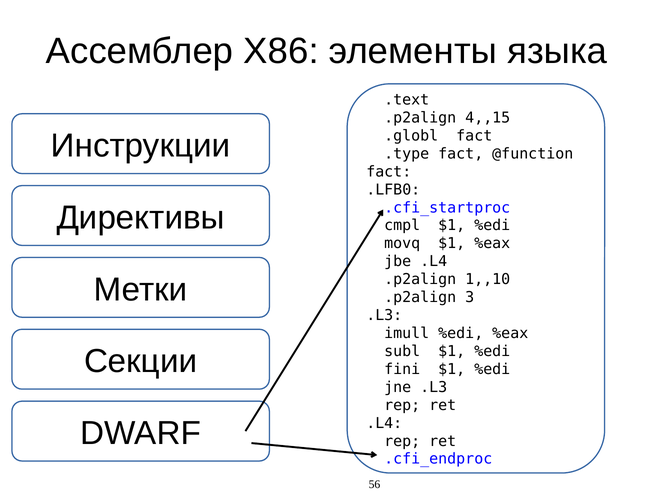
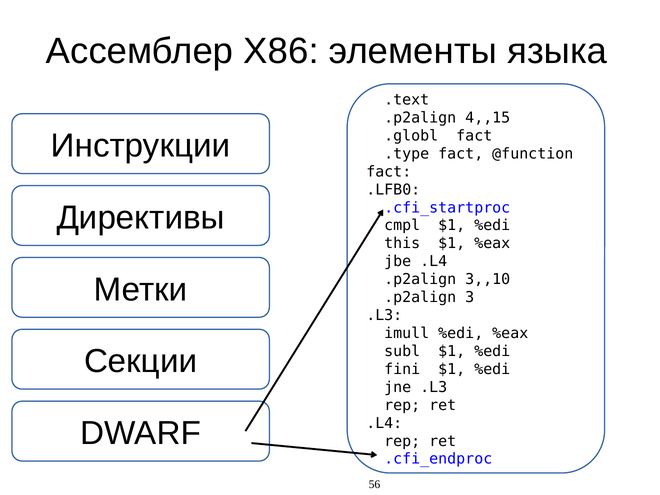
movq: movq -> this
1,,10: 1,,10 -> 3,,10
